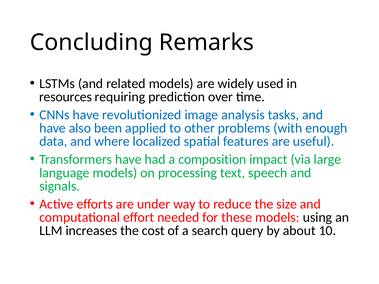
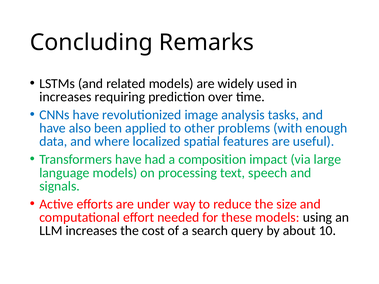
resources at (66, 97): resources -> increases
